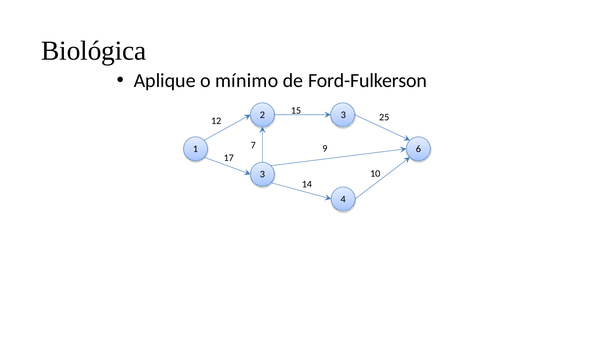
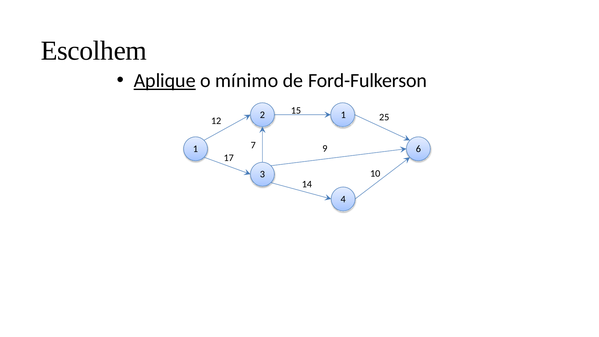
Biológica: Biológica -> Escolhem
Aplique underline: none -> present
2 3: 3 -> 1
